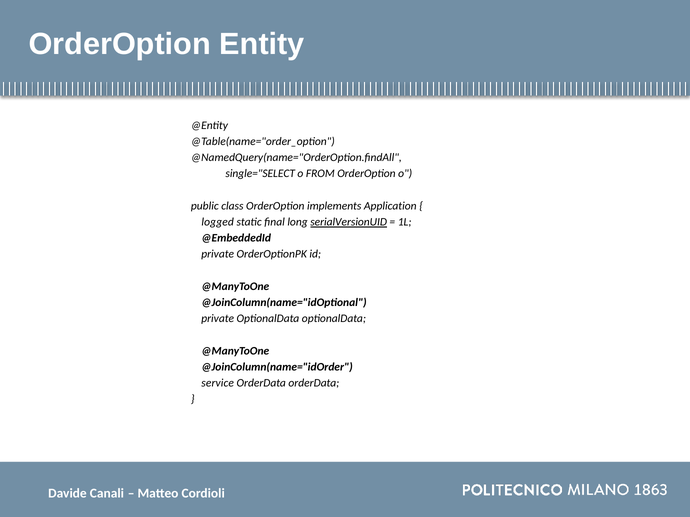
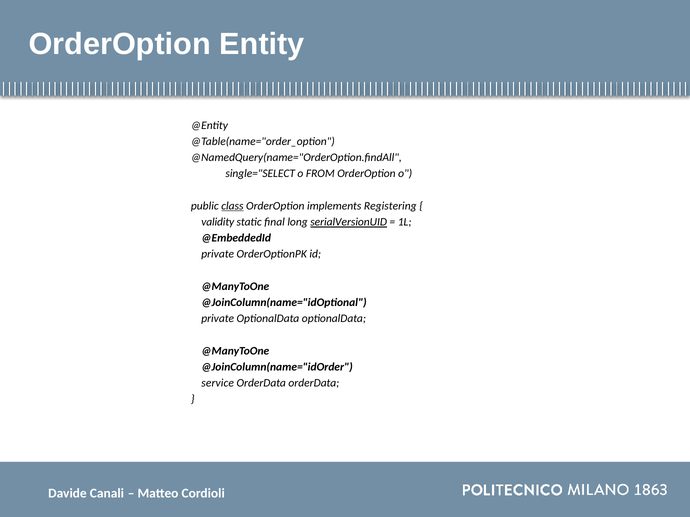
class underline: none -> present
Application: Application -> Registering
logged: logged -> validity
